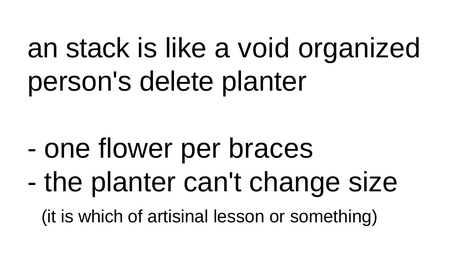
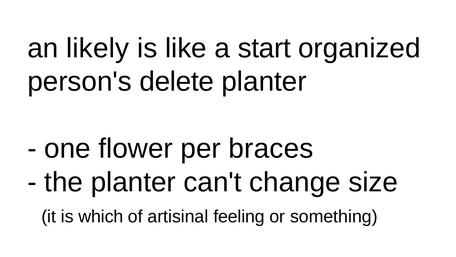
stack: stack -> likely
void: void -> start
lesson: lesson -> feeling
